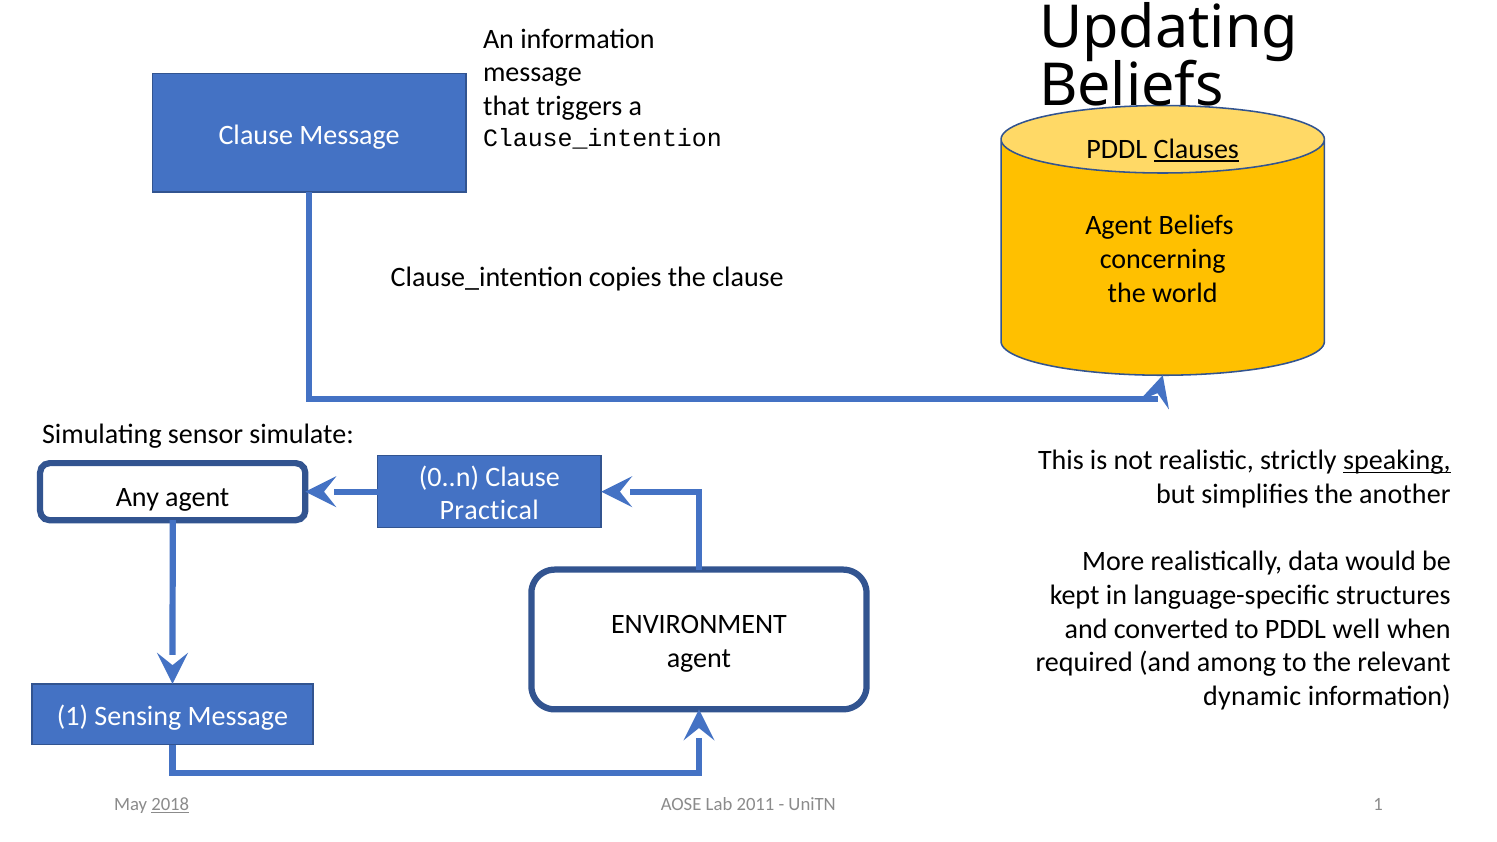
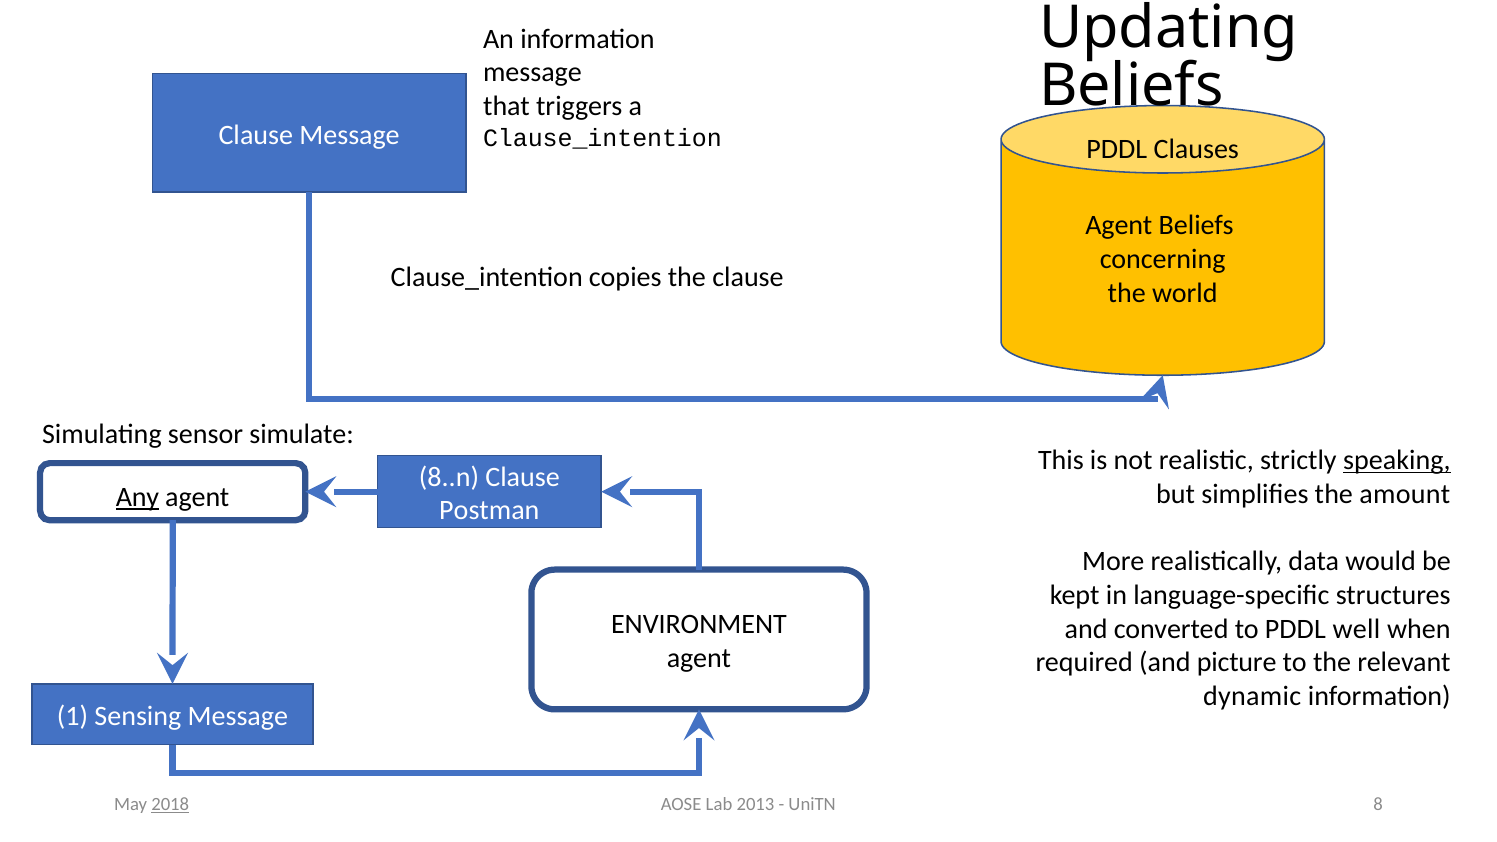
Clauses underline: present -> none
0..n: 0..n -> 8..n
another: another -> amount
Any underline: none -> present
Practical: Practical -> Postman
among: among -> picture
2011: 2011 -> 2013
UniTN 1: 1 -> 8
